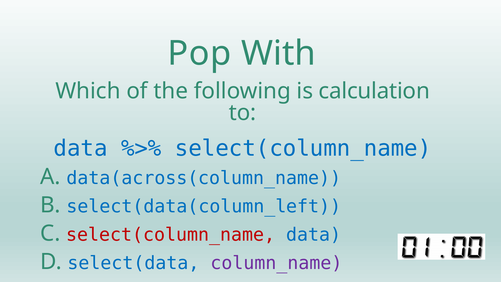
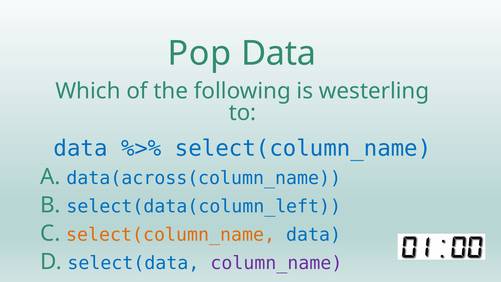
Pop With: With -> Data
calculation: calculation -> westerling
select(column_name at (171, 235) colour: red -> orange
